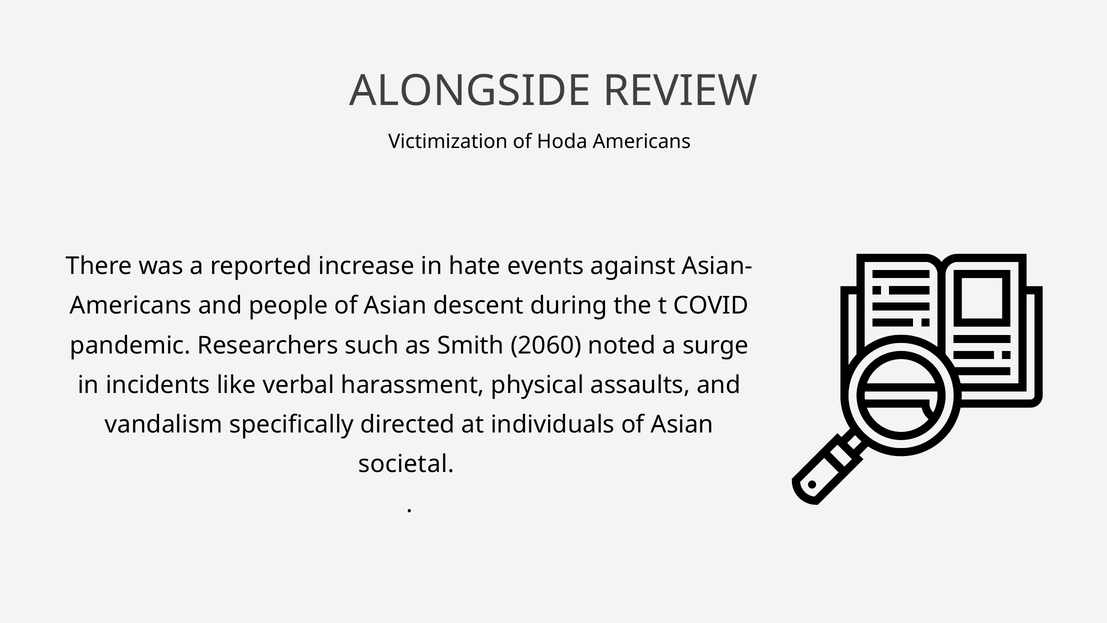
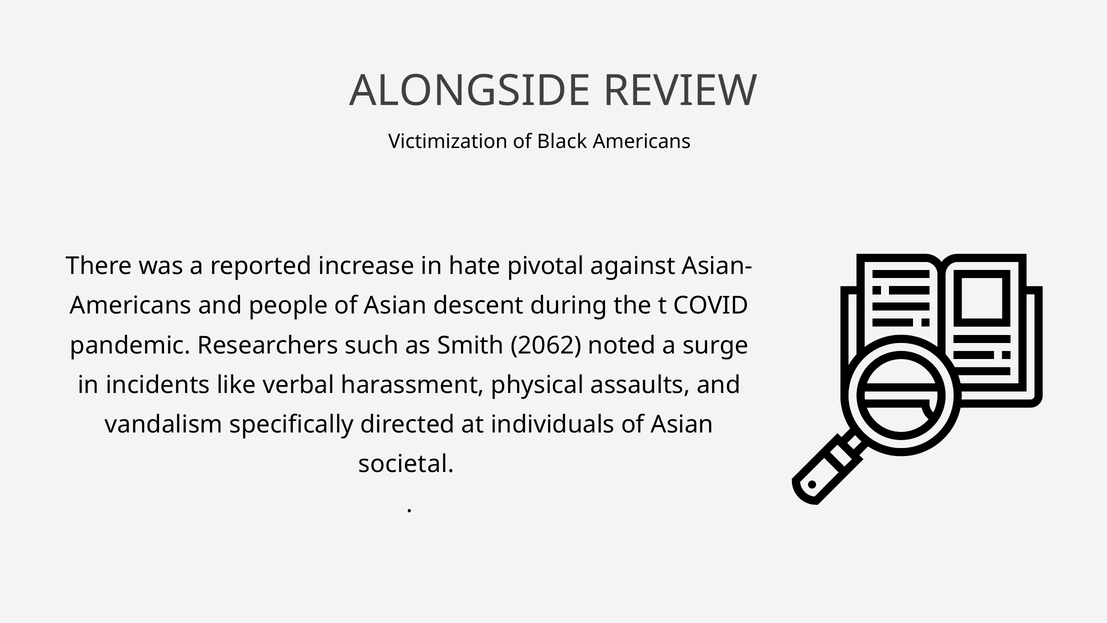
Hoda: Hoda -> Black
events: events -> pivotal
2060: 2060 -> 2062
